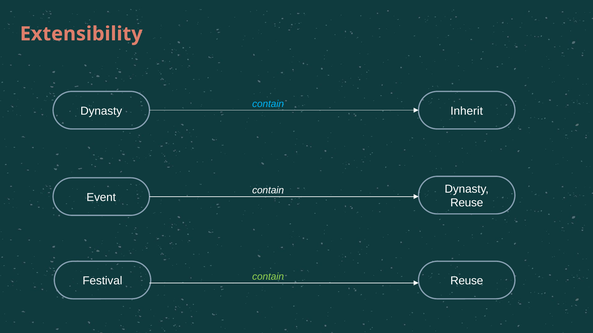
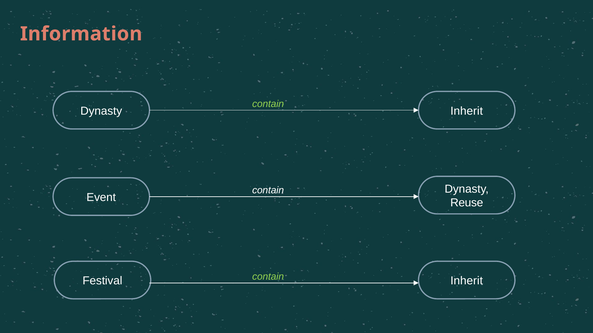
Extensibility: Extensibility -> Information
contain at (268, 104) colour: light blue -> light green
Reuse at (467, 281): Reuse -> Inherit
